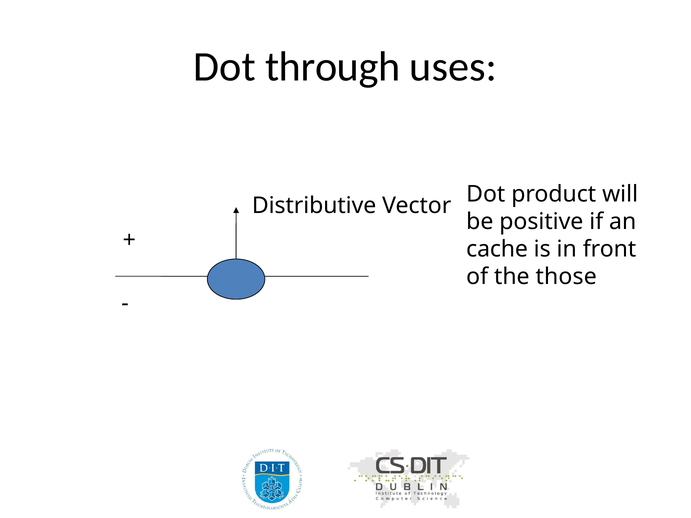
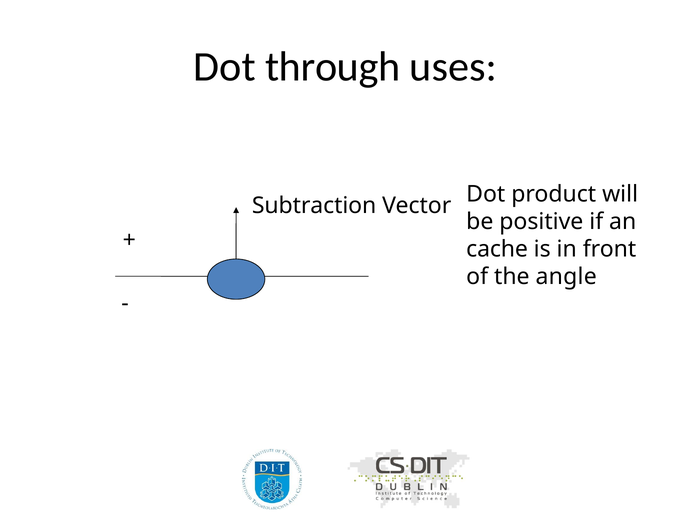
Distributive: Distributive -> Subtraction
those: those -> angle
